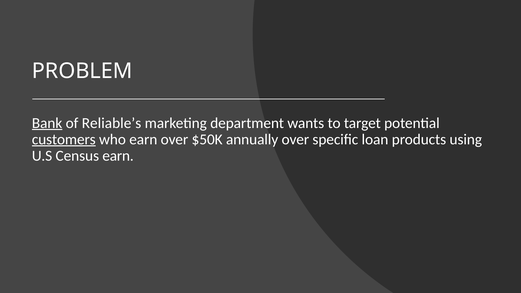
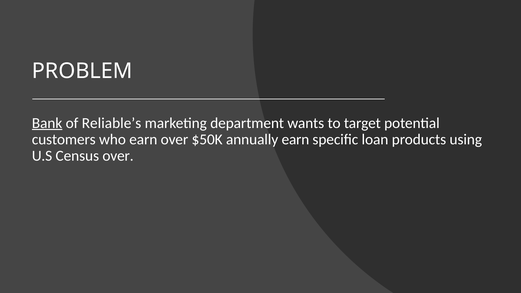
customers underline: present -> none
annually over: over -> earn
Census earn: earn -> over
